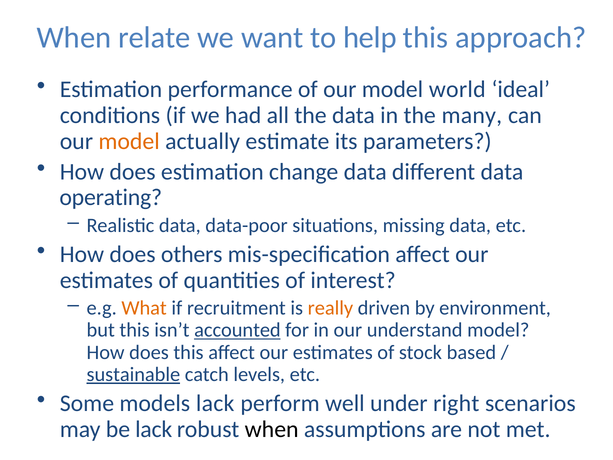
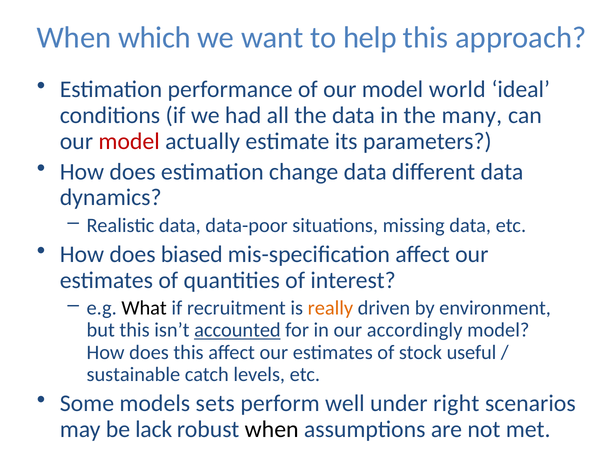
relate: relate -> which
model at (129, 141) colour: orange -> red
operating: operating -> dynamics
others: others -> biased
What colour: orange -> black
understand: understand -> accordingly
based: based -> useful
sustainable underline: present -> none
models lack: lack -> sets
